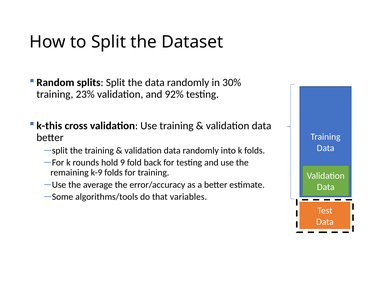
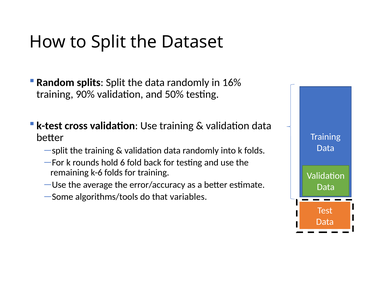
30%: 30% -> 16%
23%: 23% -> 90%
92%: 92% -> 50%
k-this: k-this -> k-test
9: 9 -> 6
k-9: k-9 -> k-6
